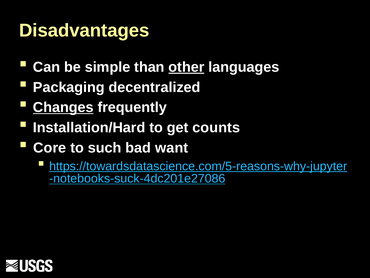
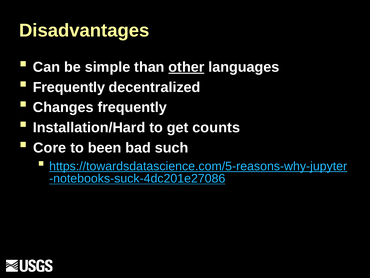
Packaging at (69, 87): Packaging -> Frequently
Changes underline: present -> none
such: such -> been
want: want -> such
